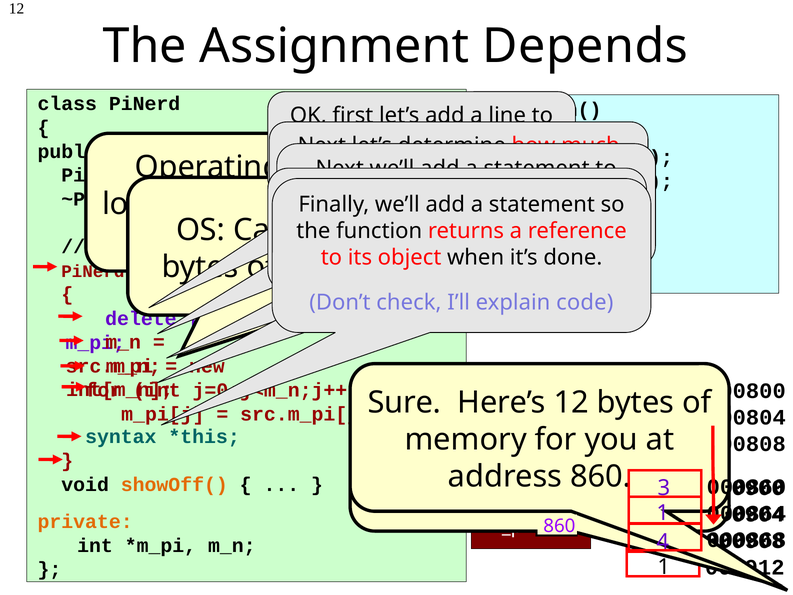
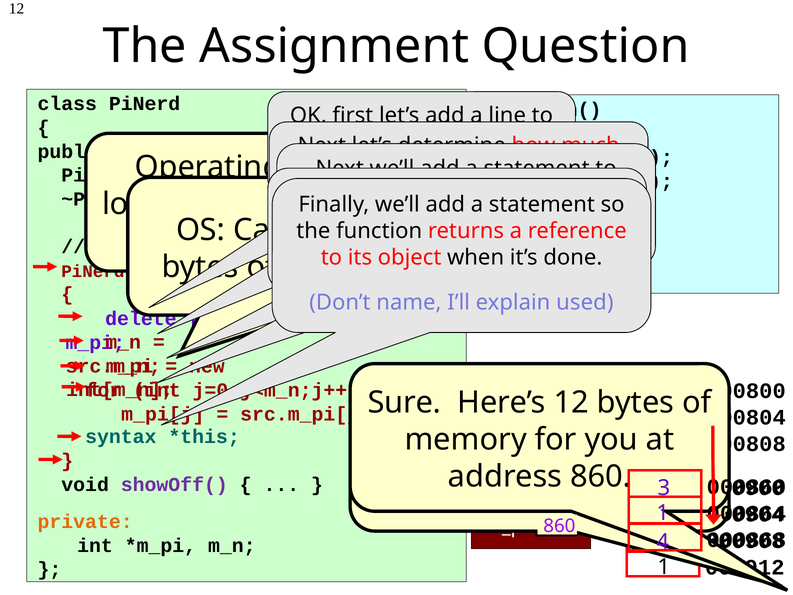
Depends: Depends -> Question
check: check -> name
explain code: code -> used
showOff( colour: orange -> purple
